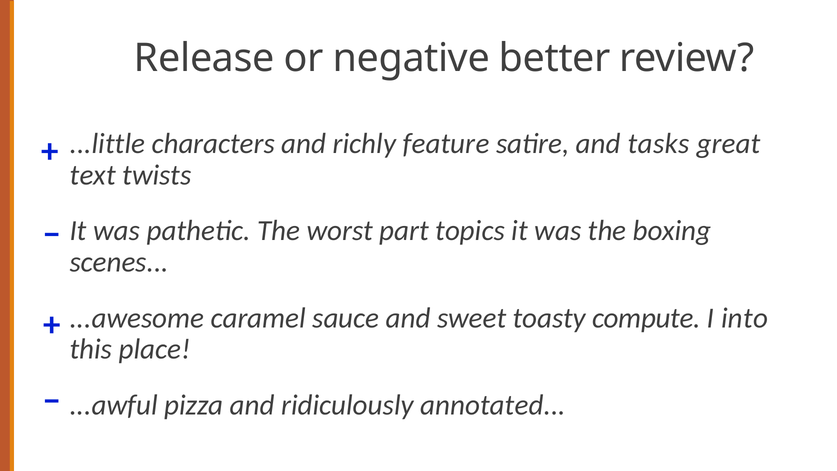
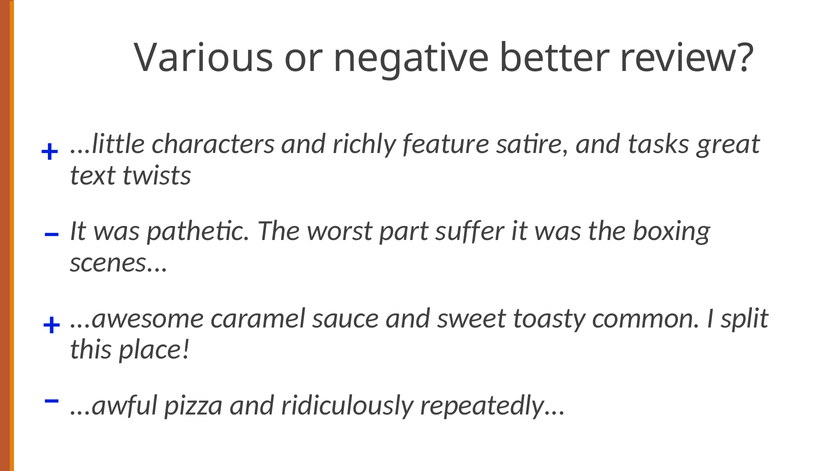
Release: Release -> Various
topics: topics -> suffer
compute: compute -> common
into: into -> split
annotated: annotated -> repeatedly
